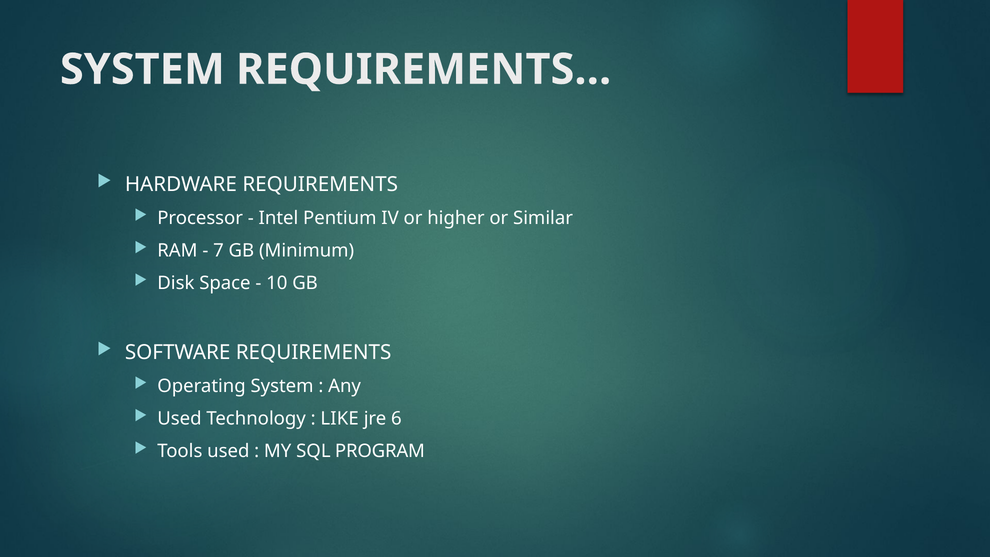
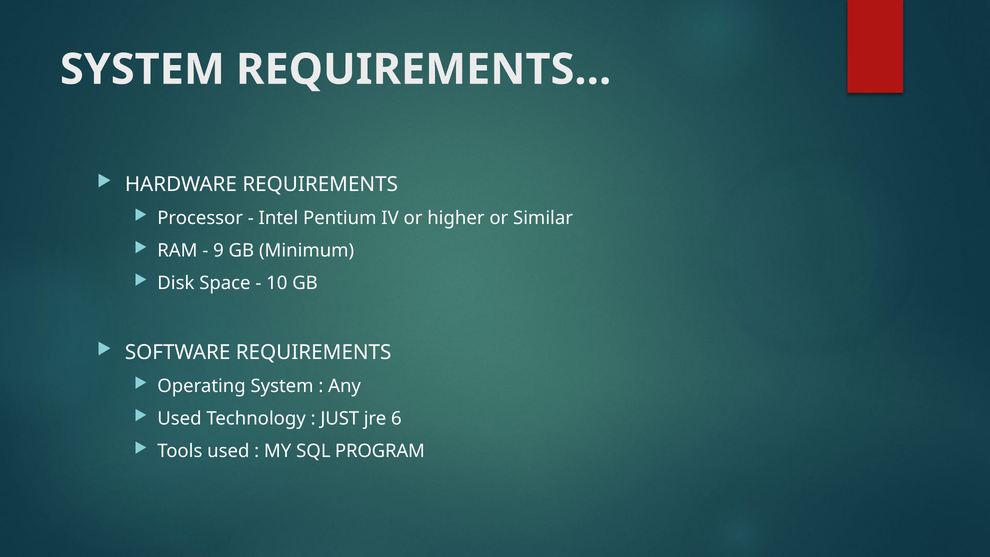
7: 7 -> 9
LIKE: LIKE -> JUST
